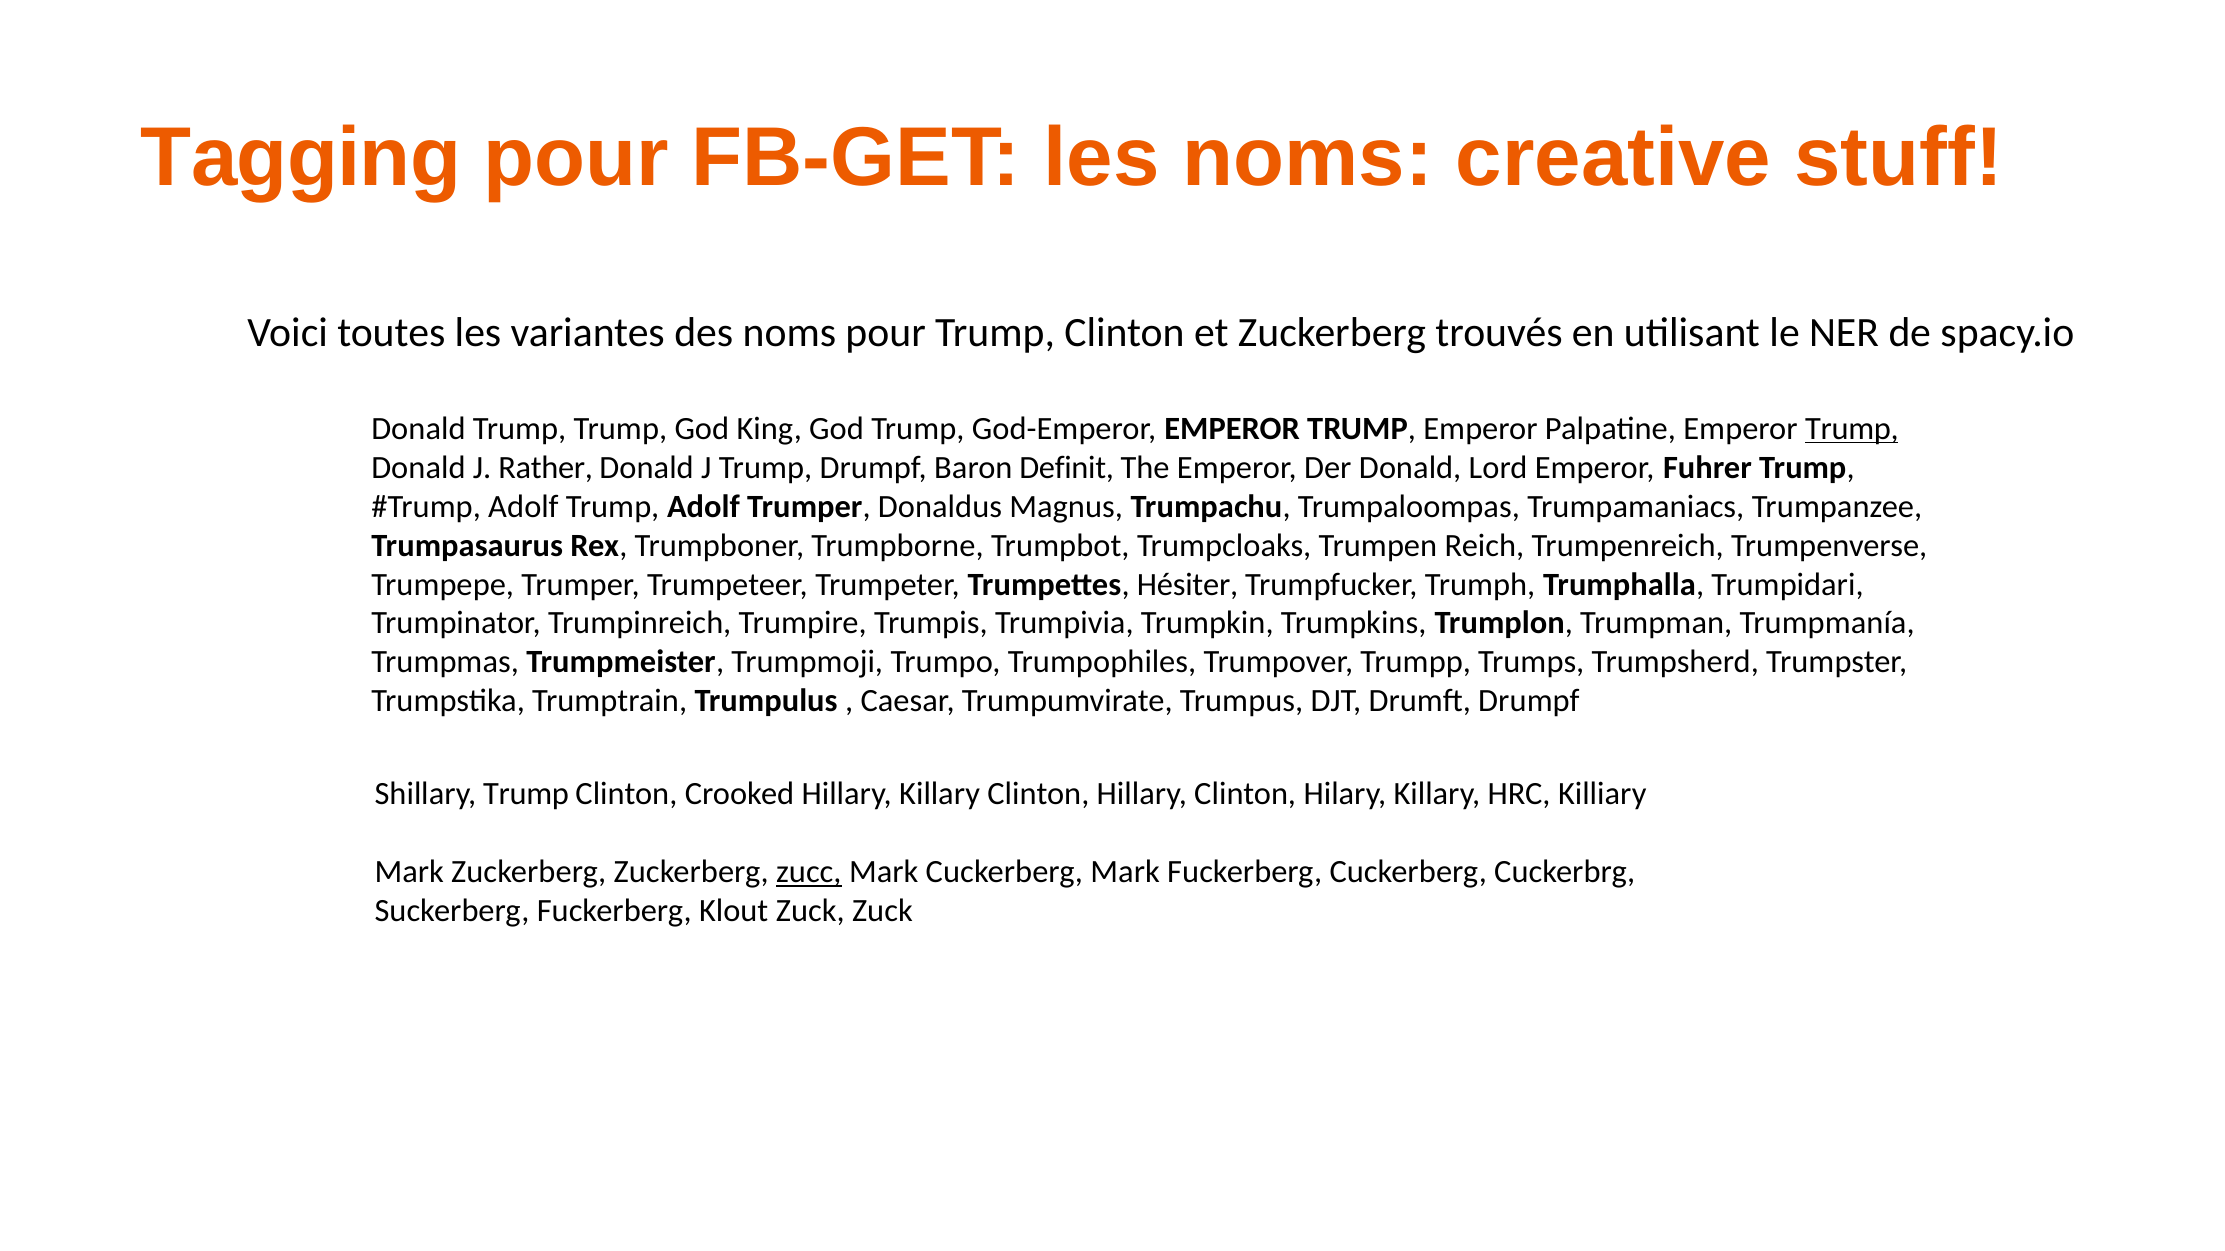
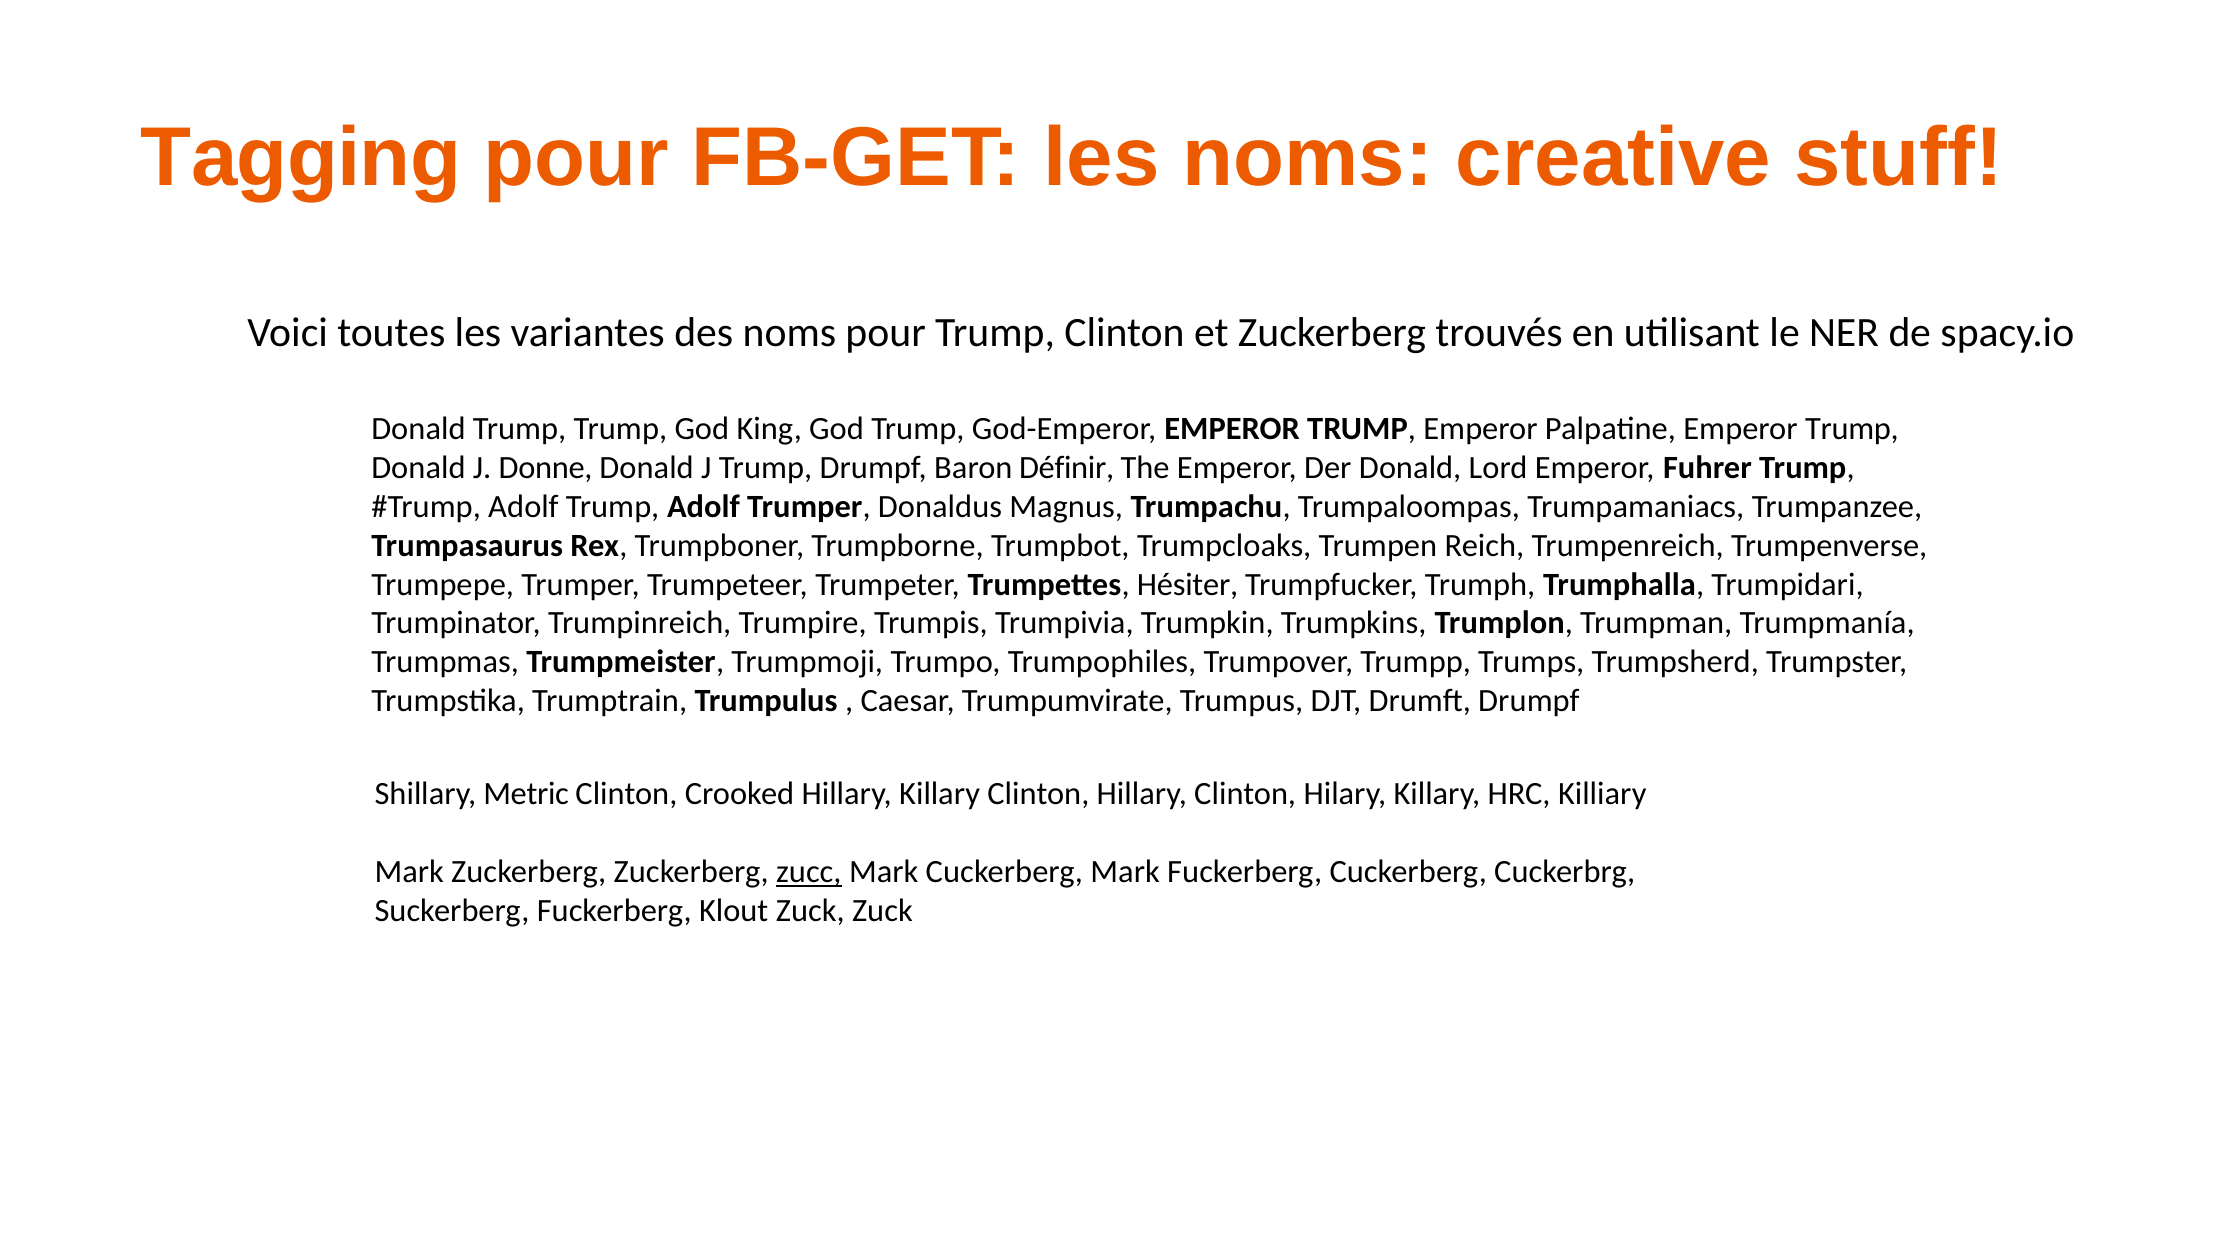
Trump at (1852, 429) underline: present -> none
Rather: Rather -> Donne
Definit: Definit -> Définir
Shillary Trump: Trump -> Metric
